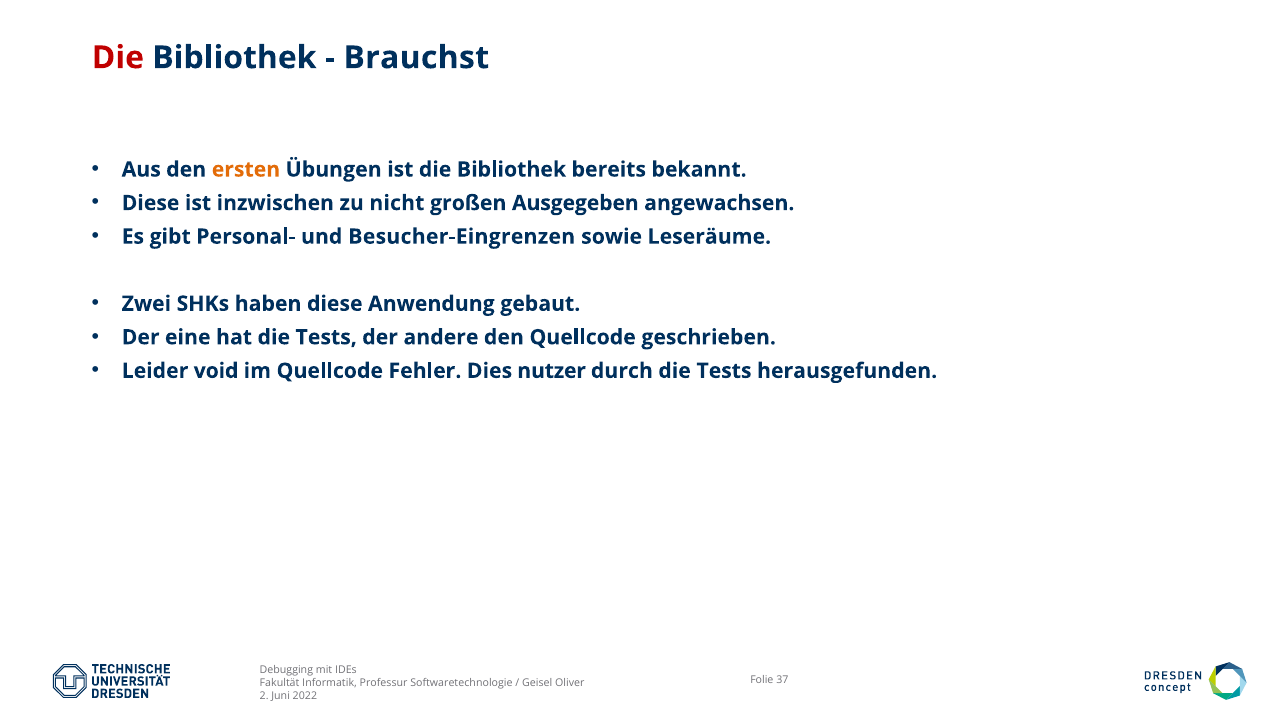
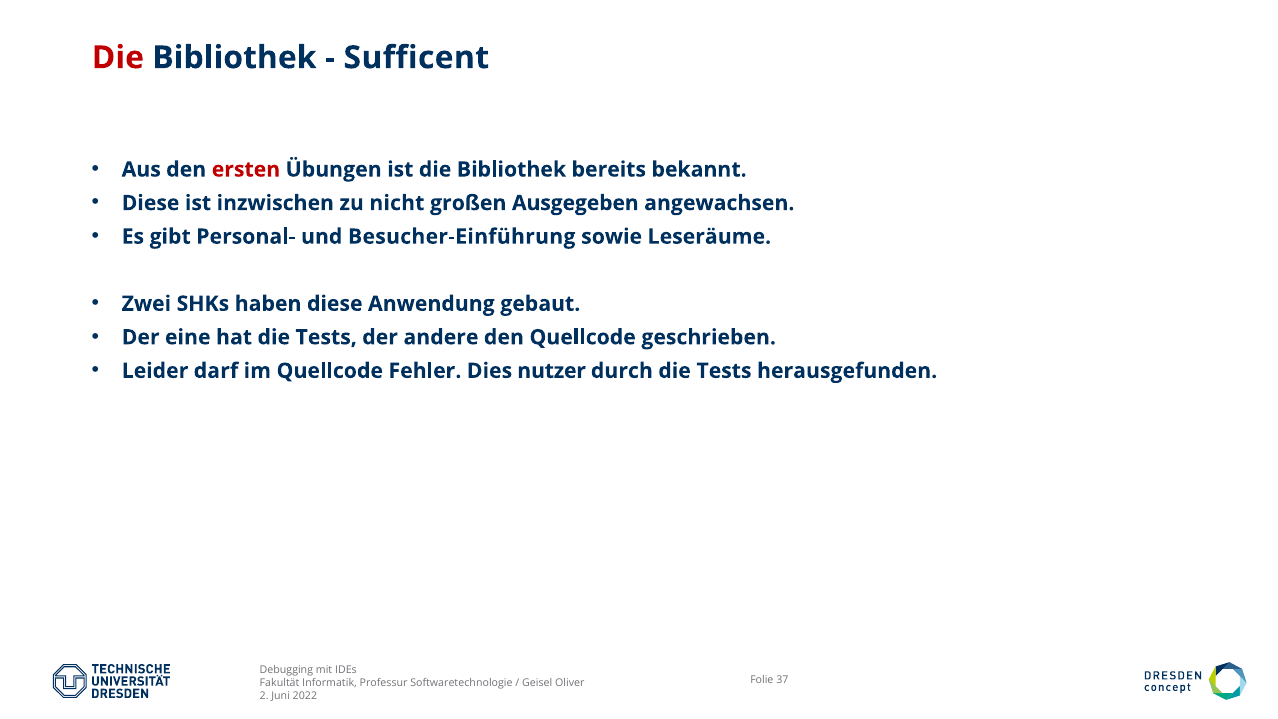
Brauchst: Brauchst -> Sufficent
ersten colour: orange -> red
Besucher-Eingrenzen: Besucher-Eingrenzen -> Besucher-Einführung
void: void -> darf
